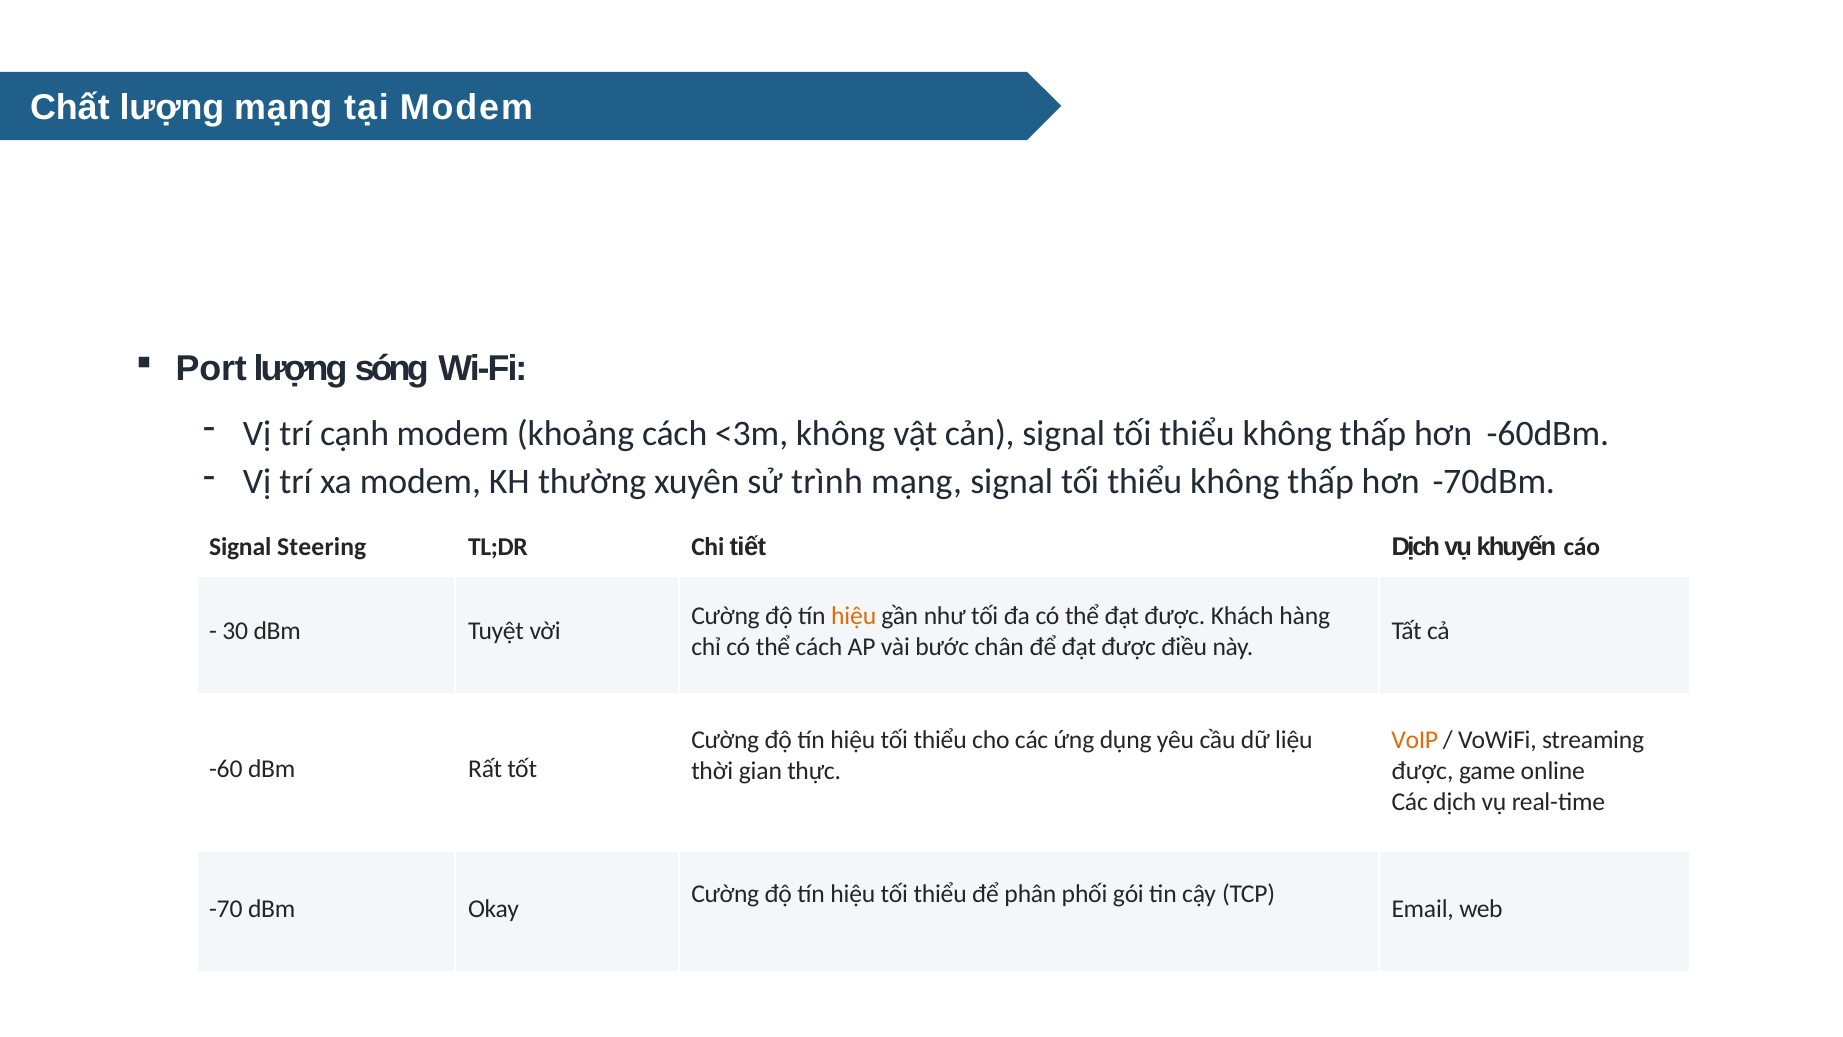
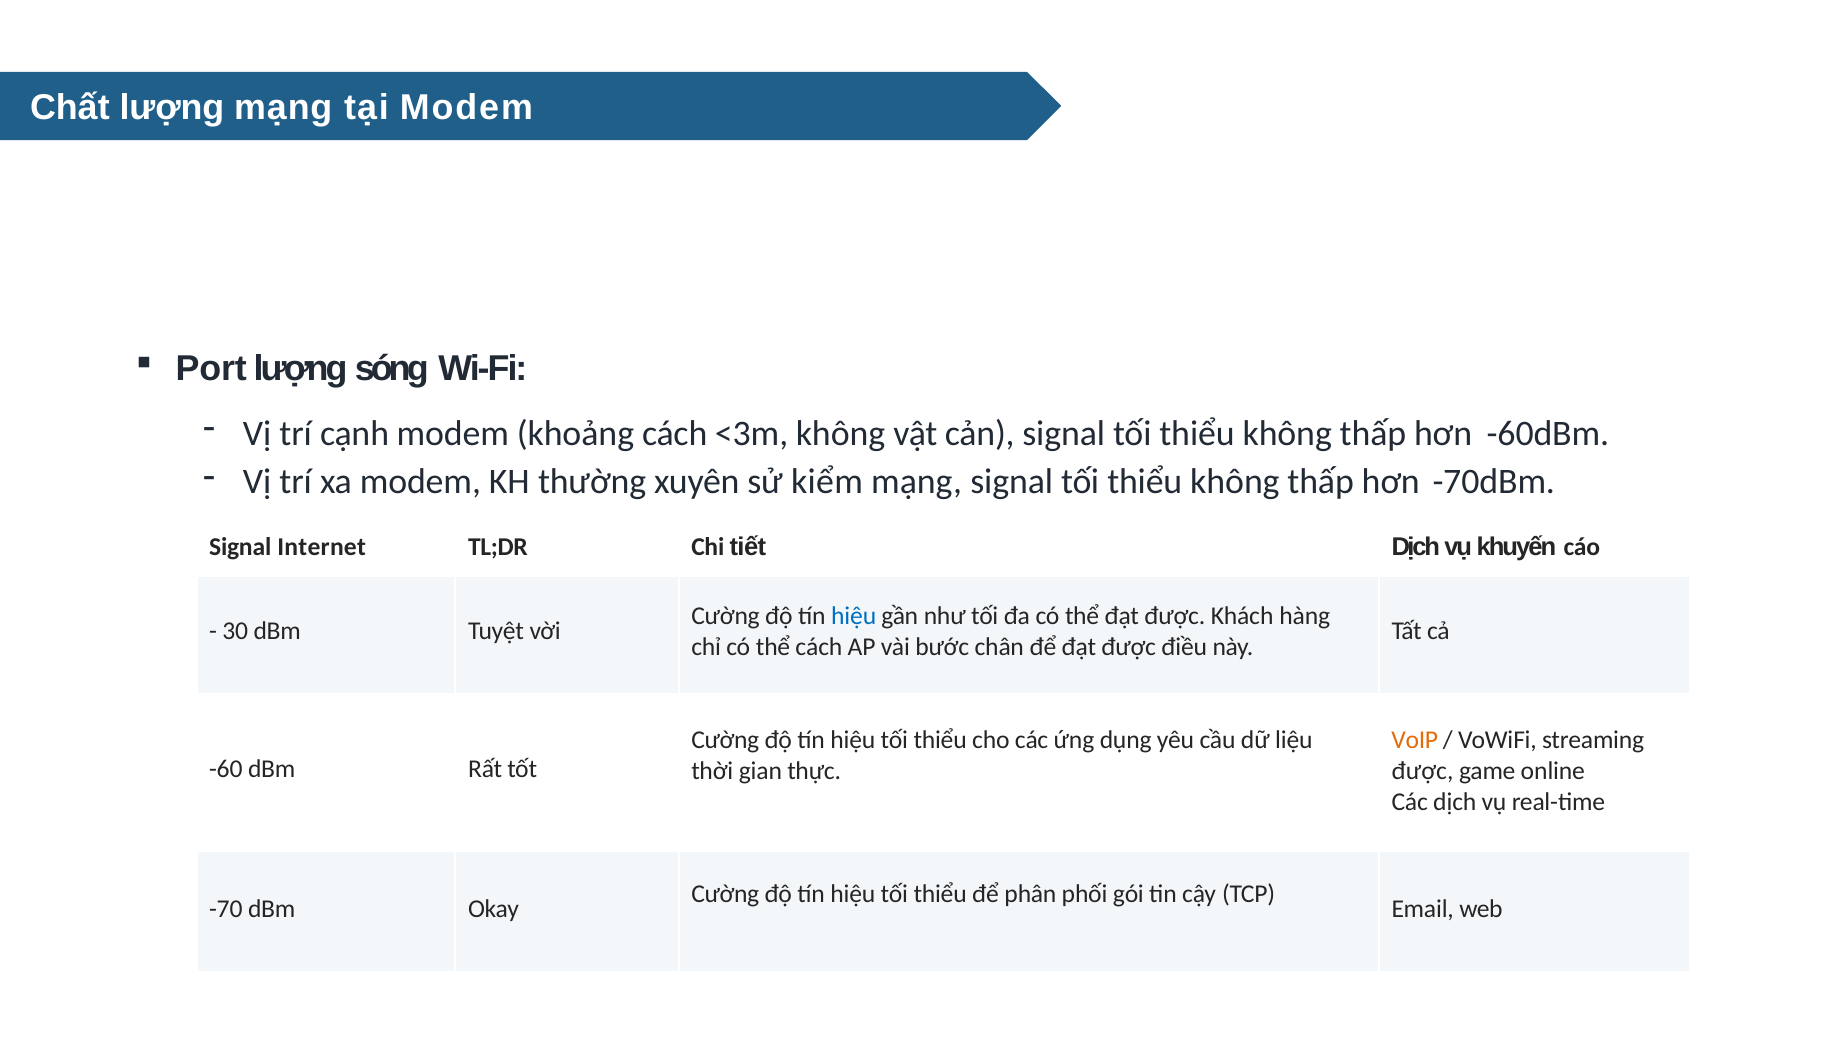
trình: trình -> kiểm
Steering: Steering -> Internet
hiệu at (854, 616) colour: orange -> blue
